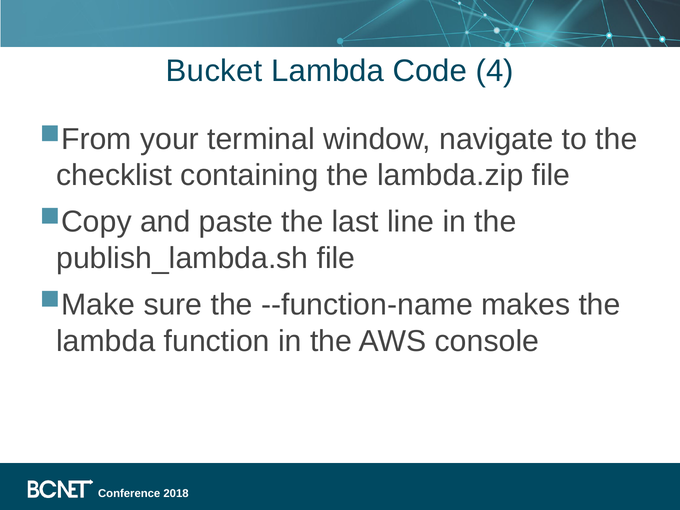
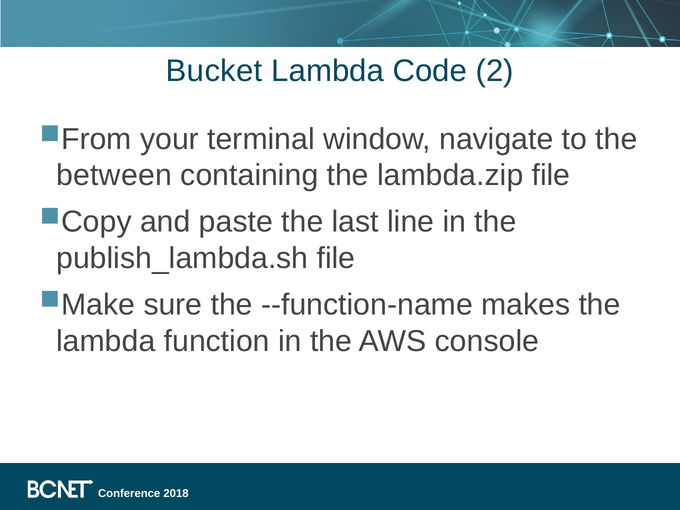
4: 4 -> 2
checklist: checklist -> between
